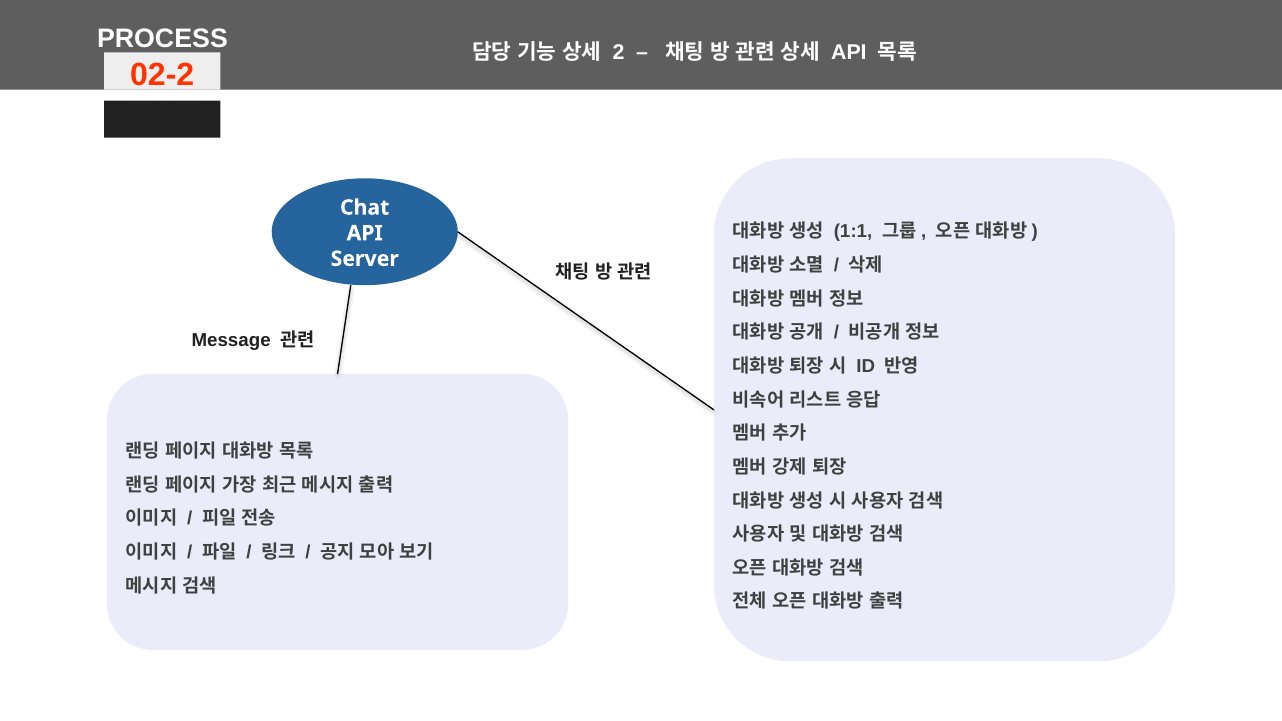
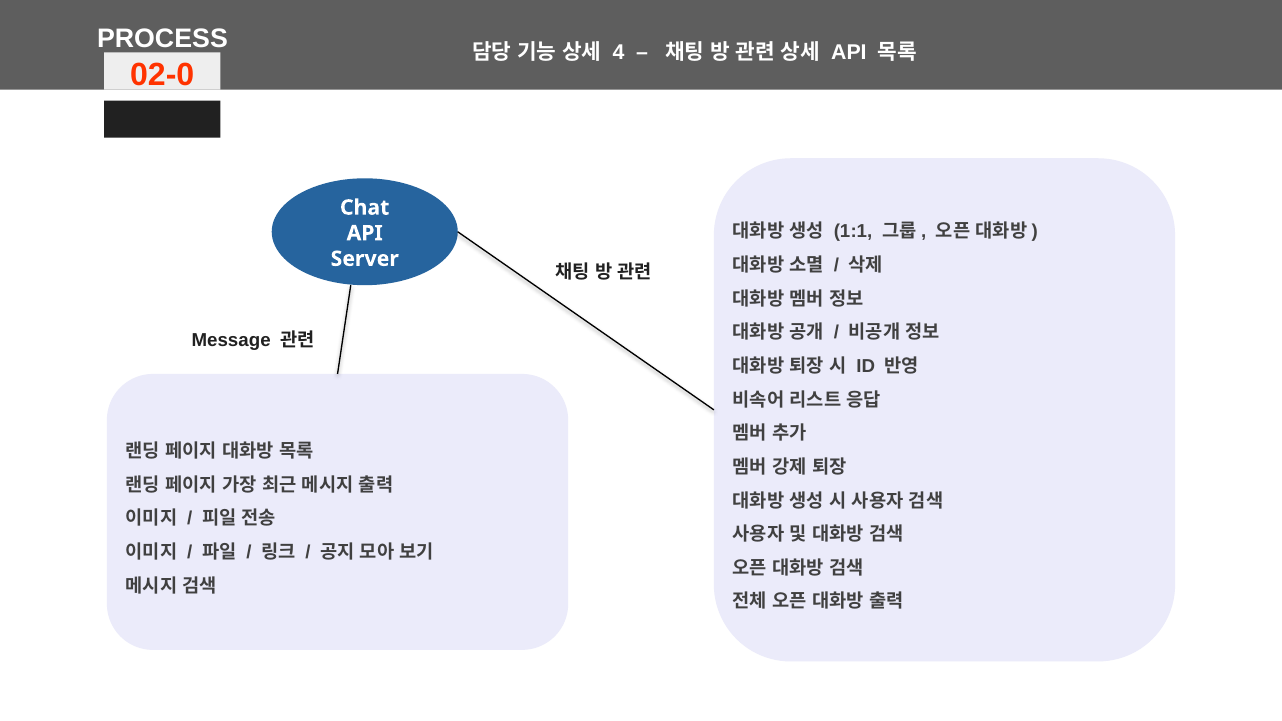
2: 2 -> 4
02-2: 02-2 -> 02-0
